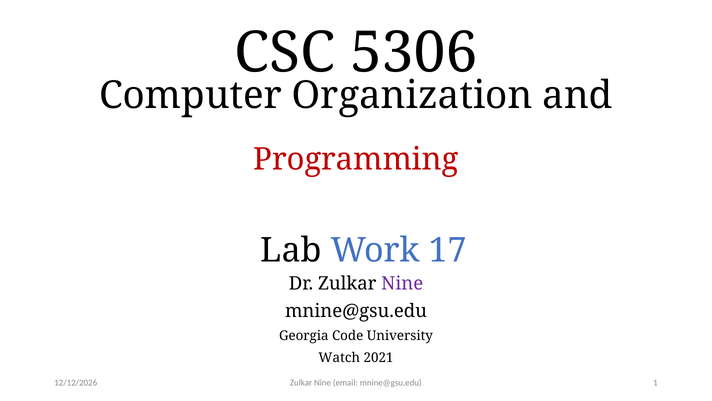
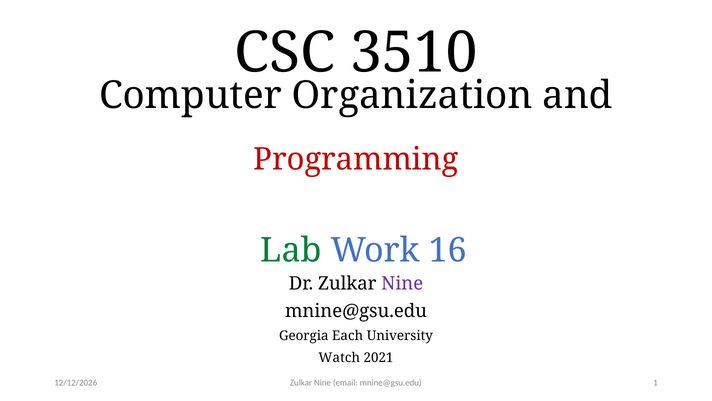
5306: 5306 -> 3510
Lab colour: black -> green
17: 17 -> 16
Code: Code -> Each
